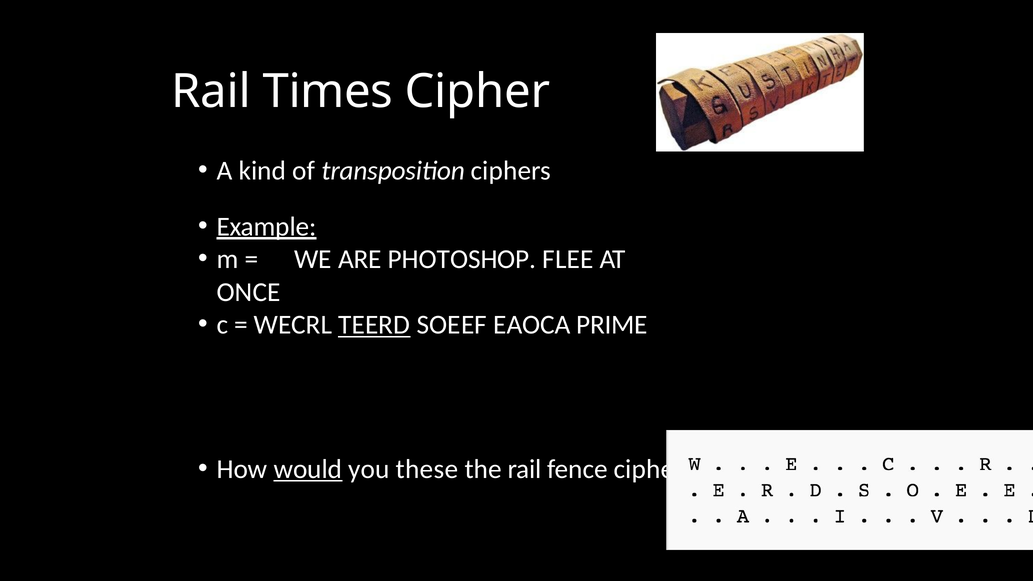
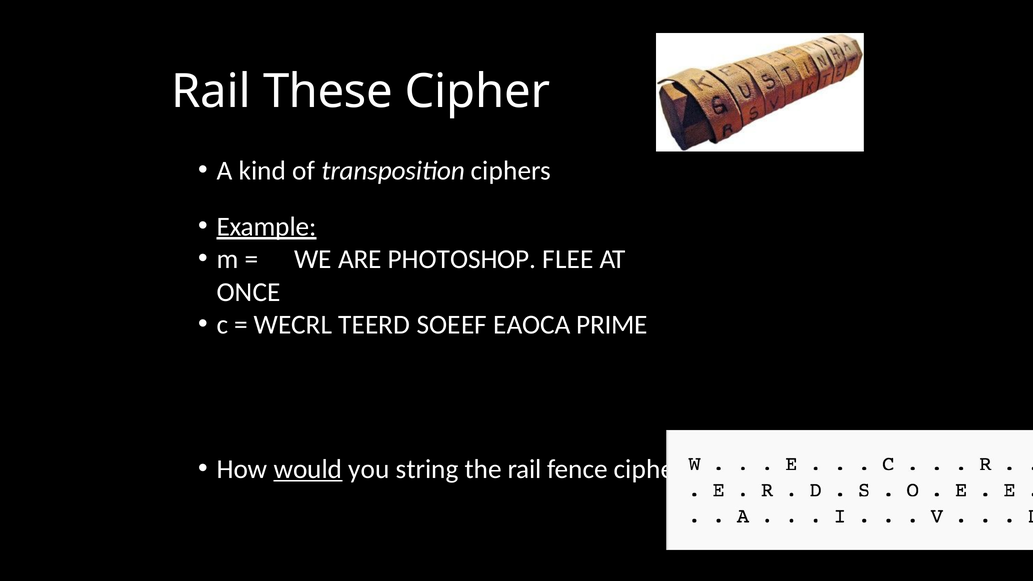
Times: Times -> These
TEERD underline: present -> none
these: these -> string
